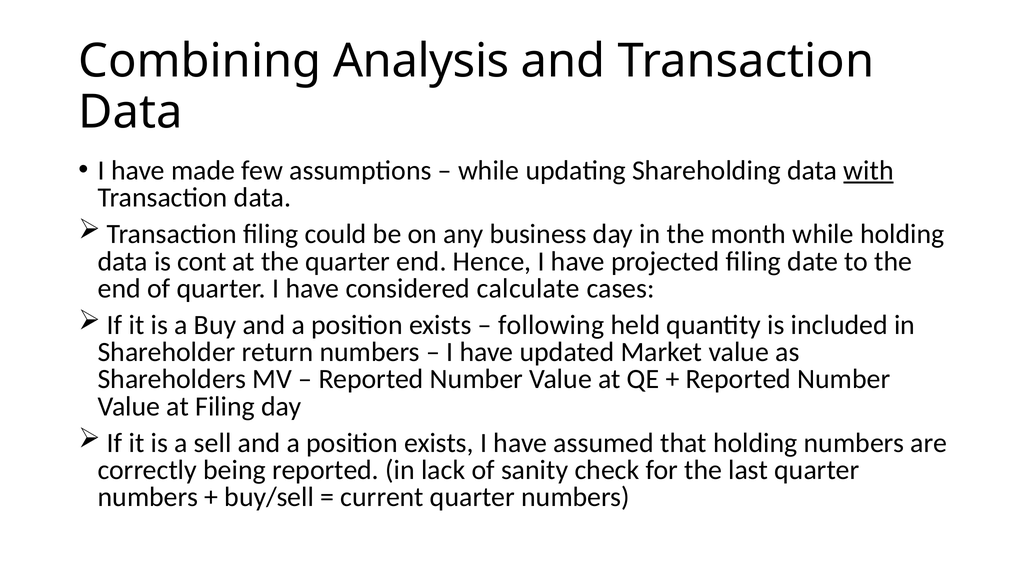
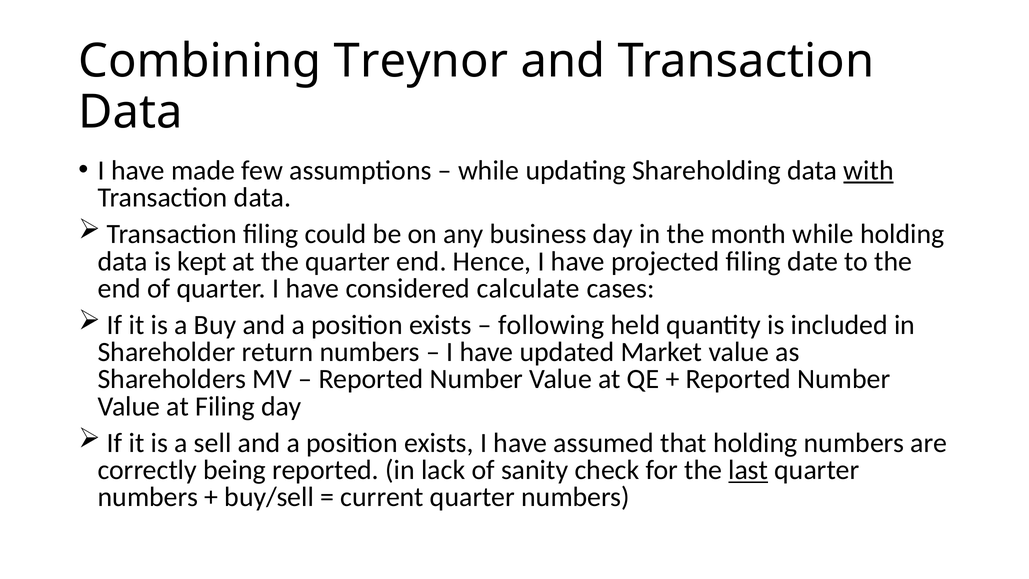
Analysis: Analysis -> Treynor
cont: cont -> kept
last underline: none -> present
